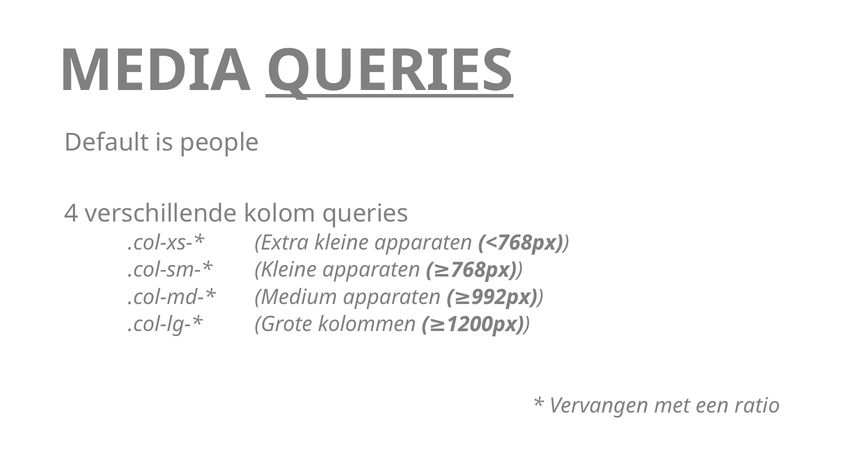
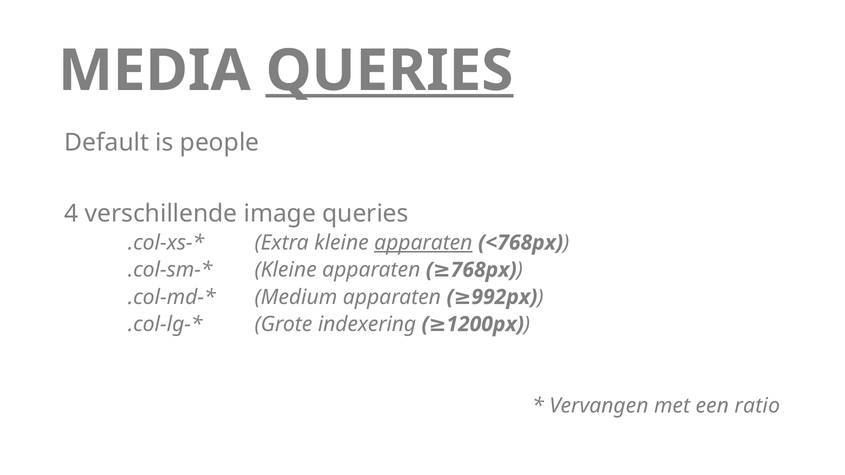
kolom: kolom -> image
apparaten at (423, 243) underline: none -> present
kolommen: kolommen -> indexering
